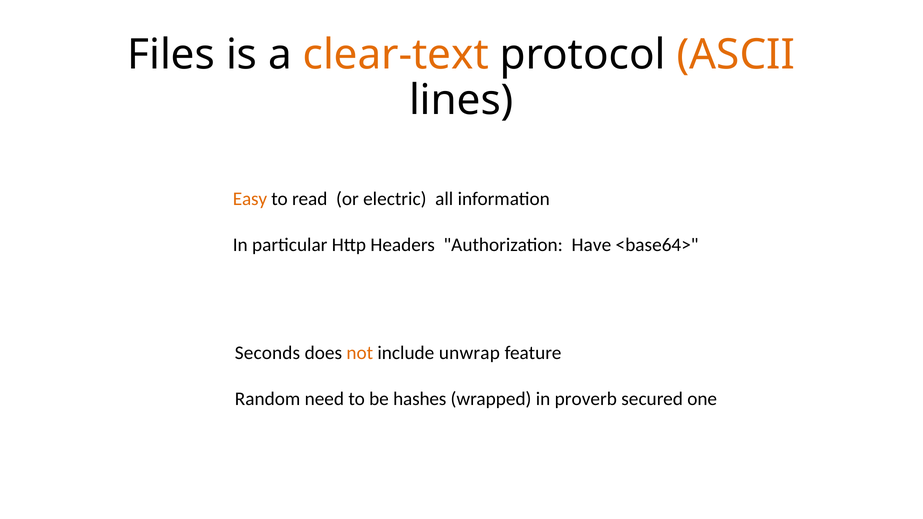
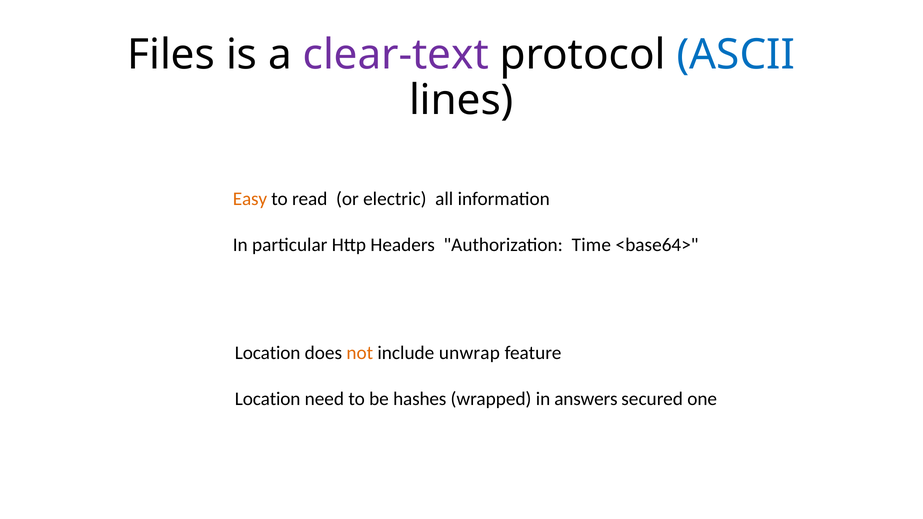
clear-text colour: orange -> purple
ASCII colour: orange -> blue
Have: Have -> Time
Seconds at (267, 353): Seconds -> Location
Random at (268, 399): Random -> Location
proverb: proverb -> answers
